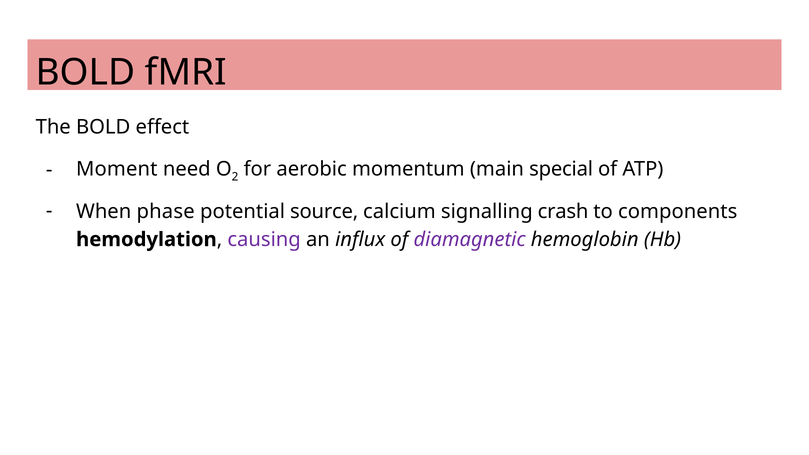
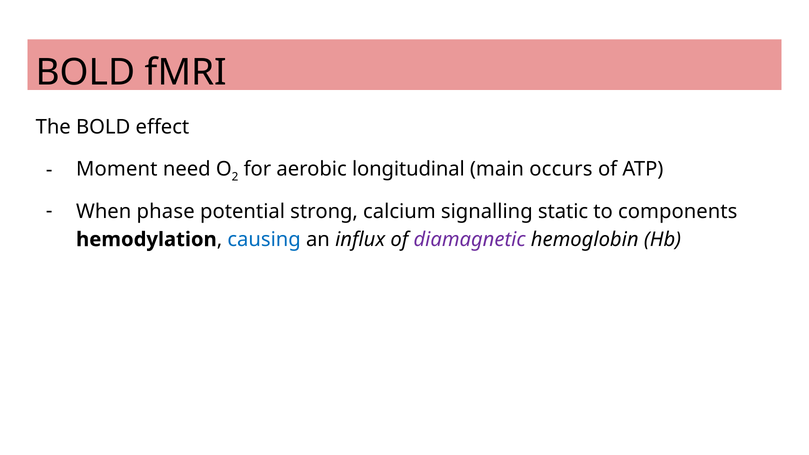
momentum: momentum -> longitudinal
special: special -> occurs
source: source -> strong
crash: crash -> static
causing colour: purple -> blue
